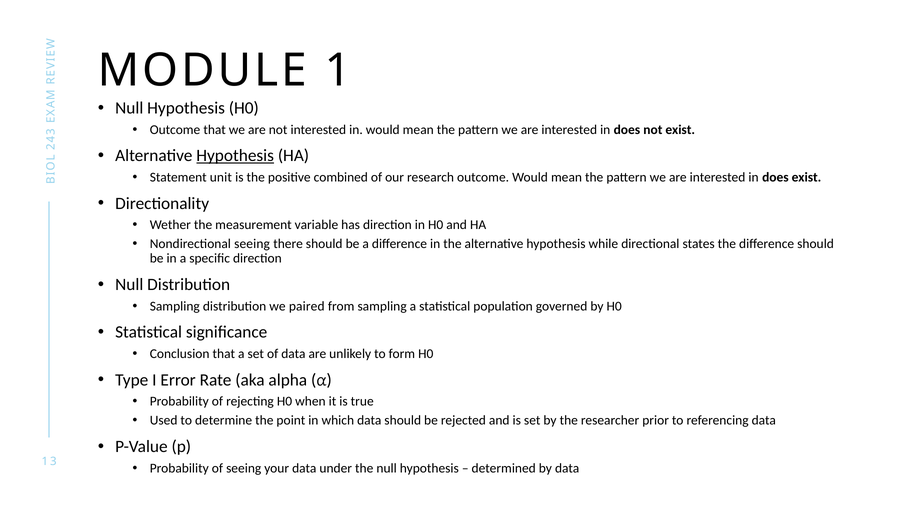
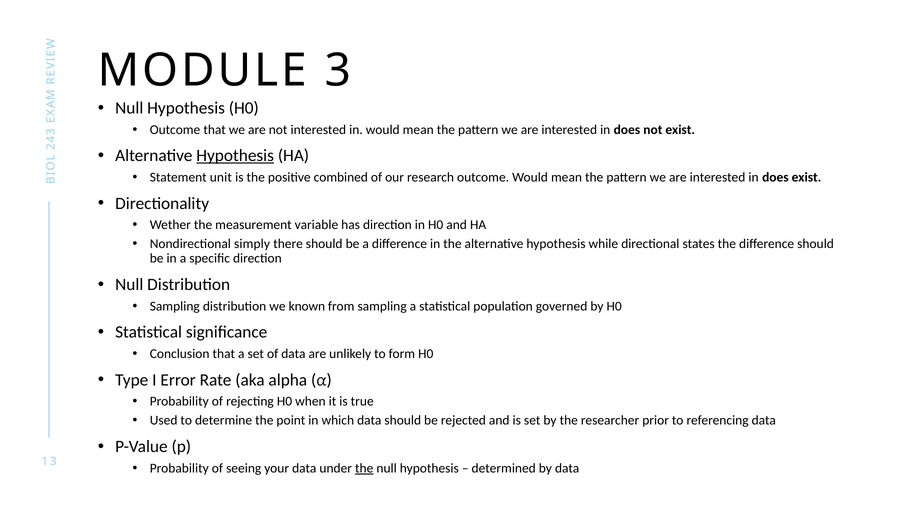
MODULE 1: 1 -> 3
Nondirectional seeing: seeing -> simply
paired: paired -> known
the at (364, 469) underline: none -> present
